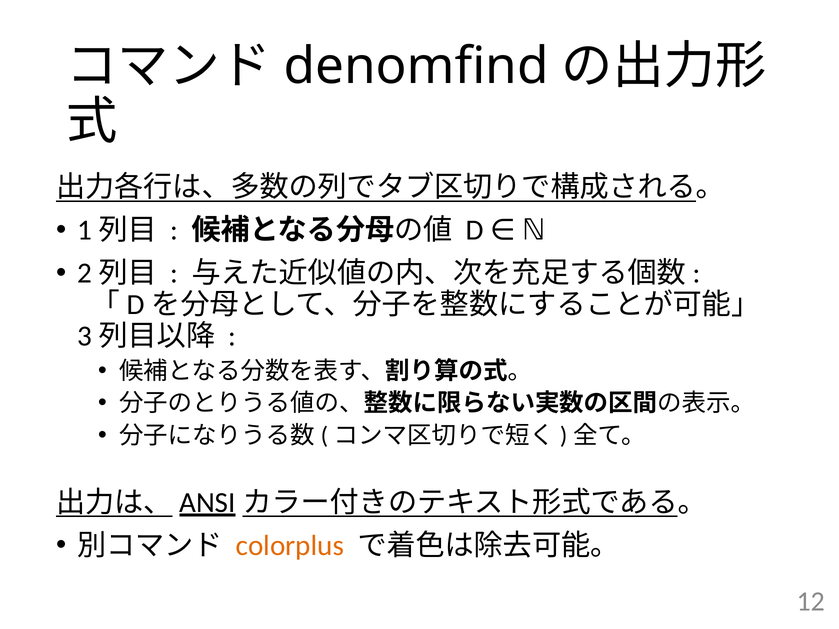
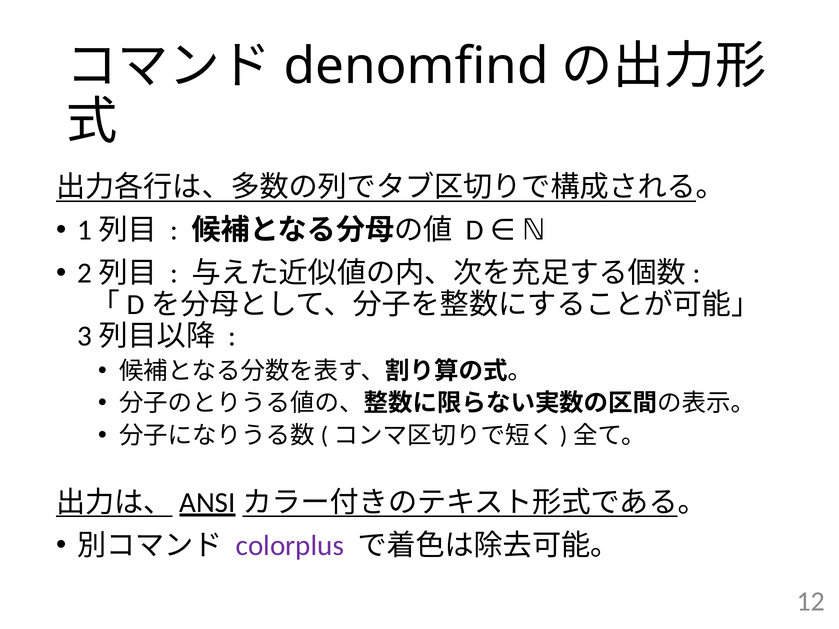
colorplus colour: orange -> purple
